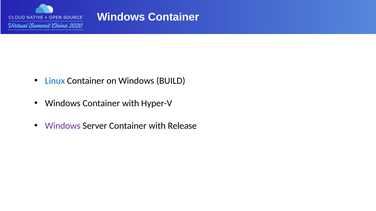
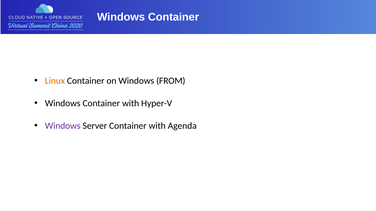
Linux colour: blue -> orange
BUILD: BUILD -> FROM
Release: Release -> Agenda
